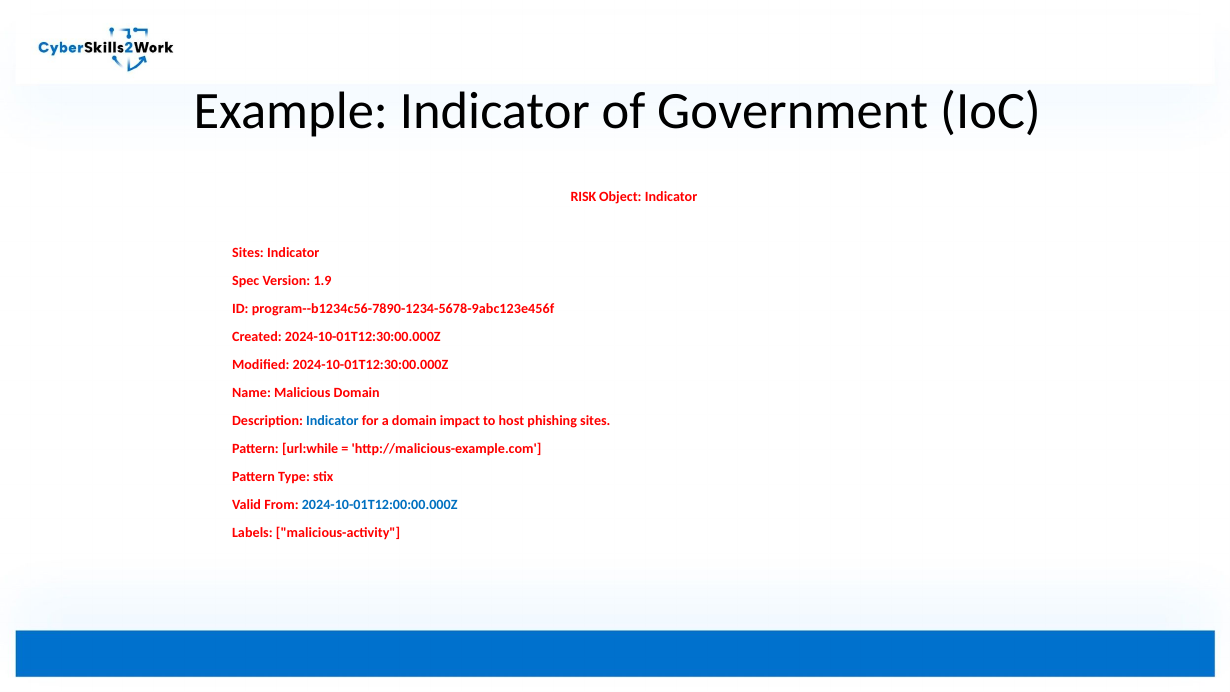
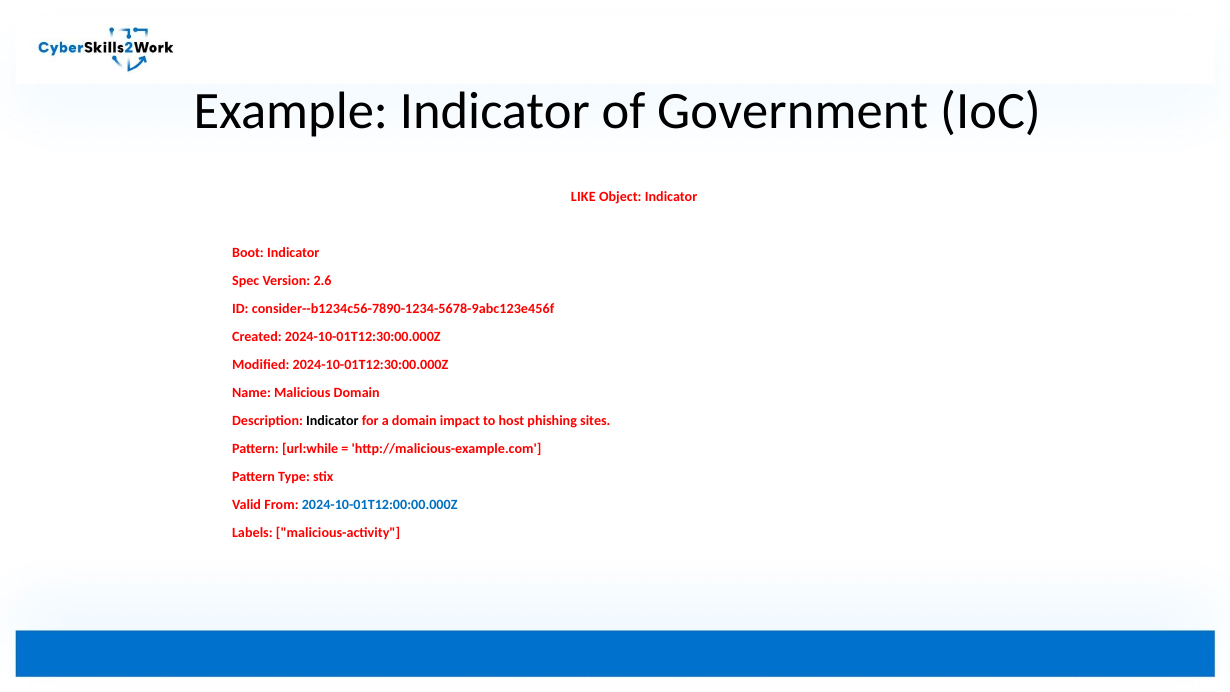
RISK: RISK -> LIKE
Sites at (248, 253): Sites -> Boot
1.9: 1.9 -> 2.6
program--b1234c56-7890-1234-5678-9abc123e456f: program--b1234c56-7890-1234-5678-9abc123e456f -> consider--b1234c56-7890-1234-5678-9abc123e456f
Indicator at (332, 421) colour: blue -> black
